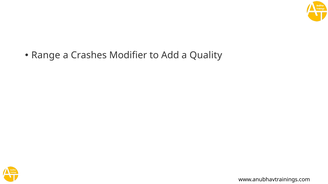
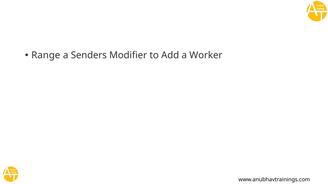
Crashes: Crashes -> Senders
Quality: Quality -> Worker
